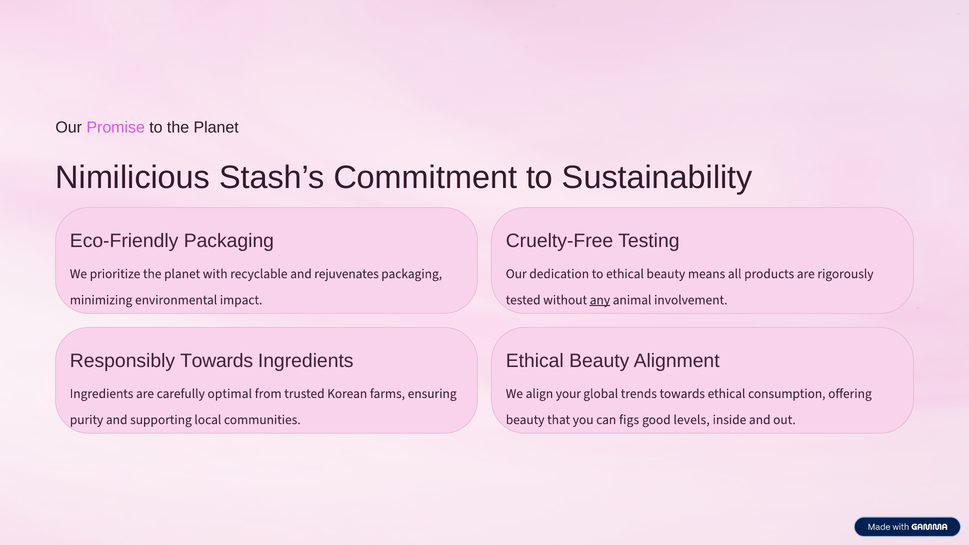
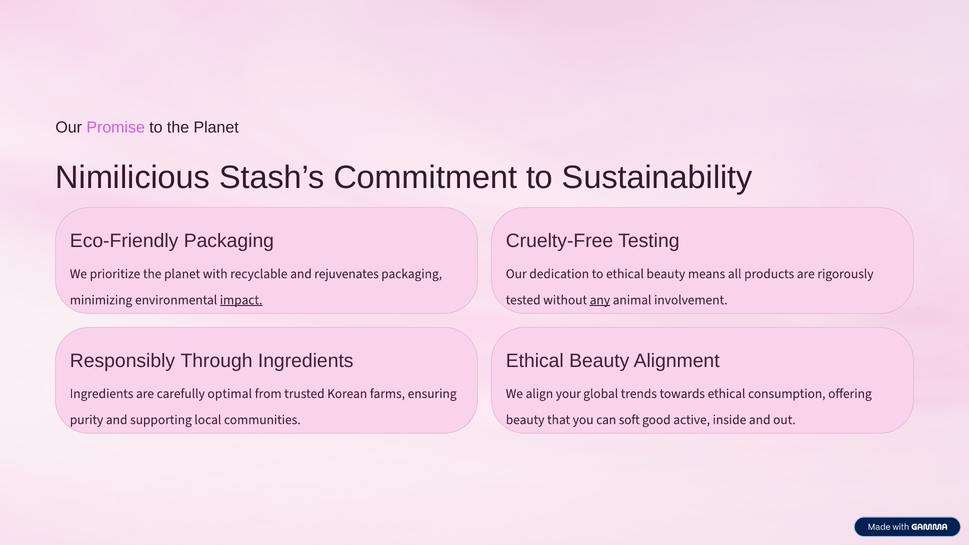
impact underline: none -> present
Responsibly Towards: Towards -> Through
figs: figs -> soft
levels: levels -> active
